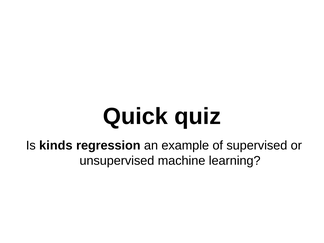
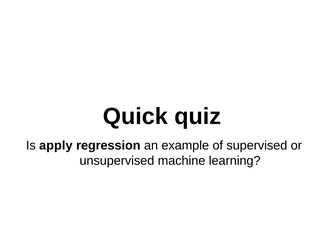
kinds: kinds -> apply
